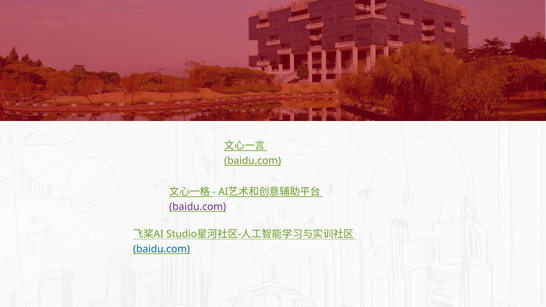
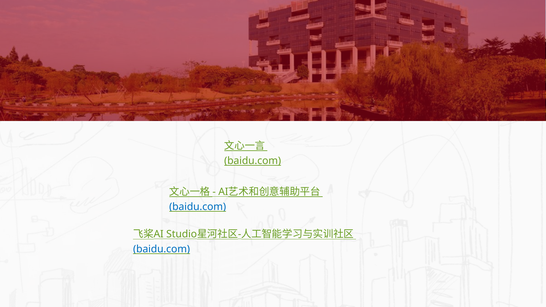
baidu.com at (198, 207) colour: purple -> blue
